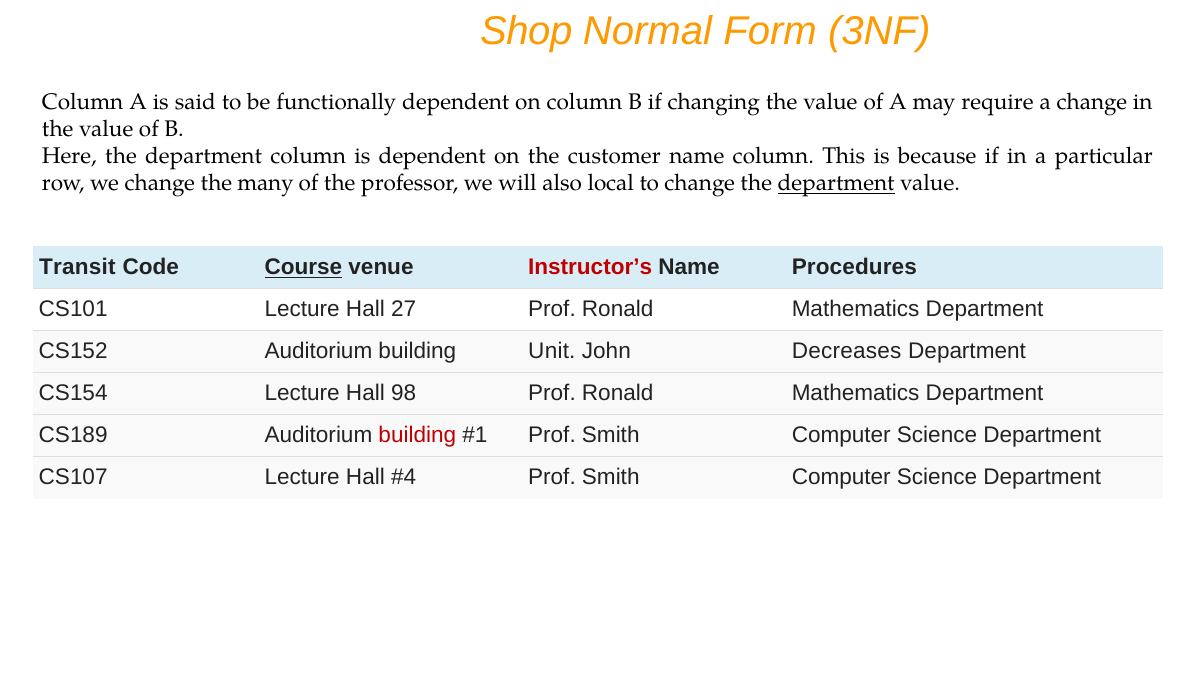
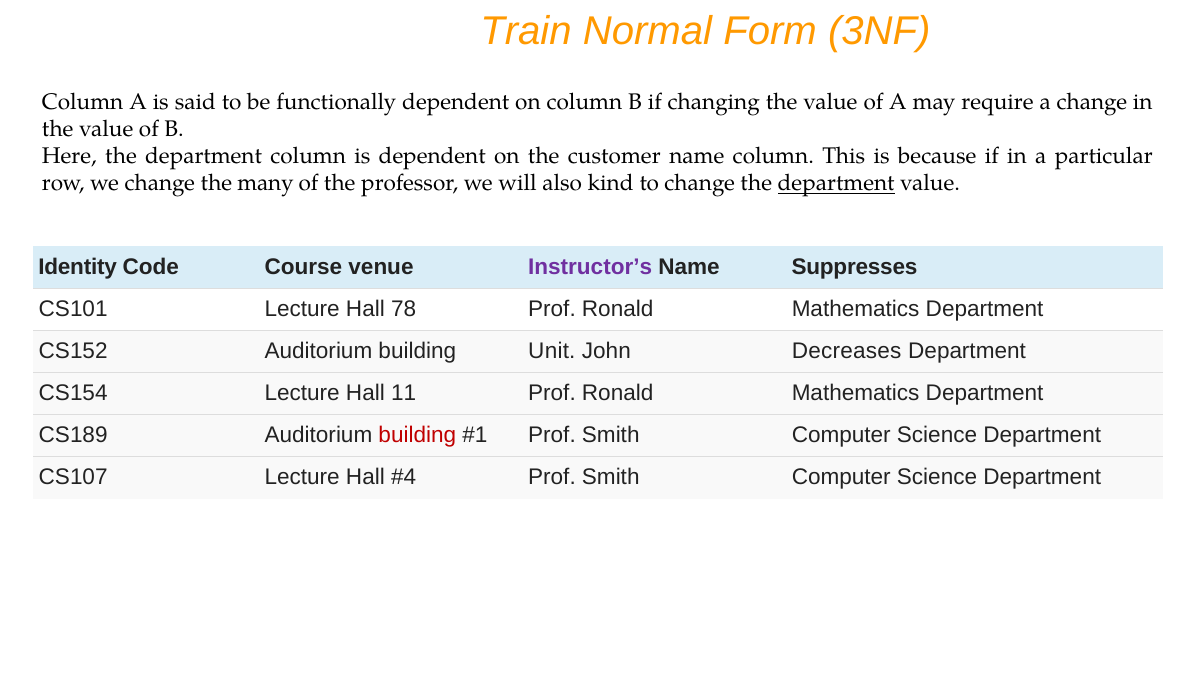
Shop: Shop -> Train
local: local -> kind
Transit: Transit -> Identity
Course underline: present -> none
Instructor’s colour: red -> purple
Procedures: Procedures -> Suppresses
27: 27 -> 78
98: 98 -> 11
